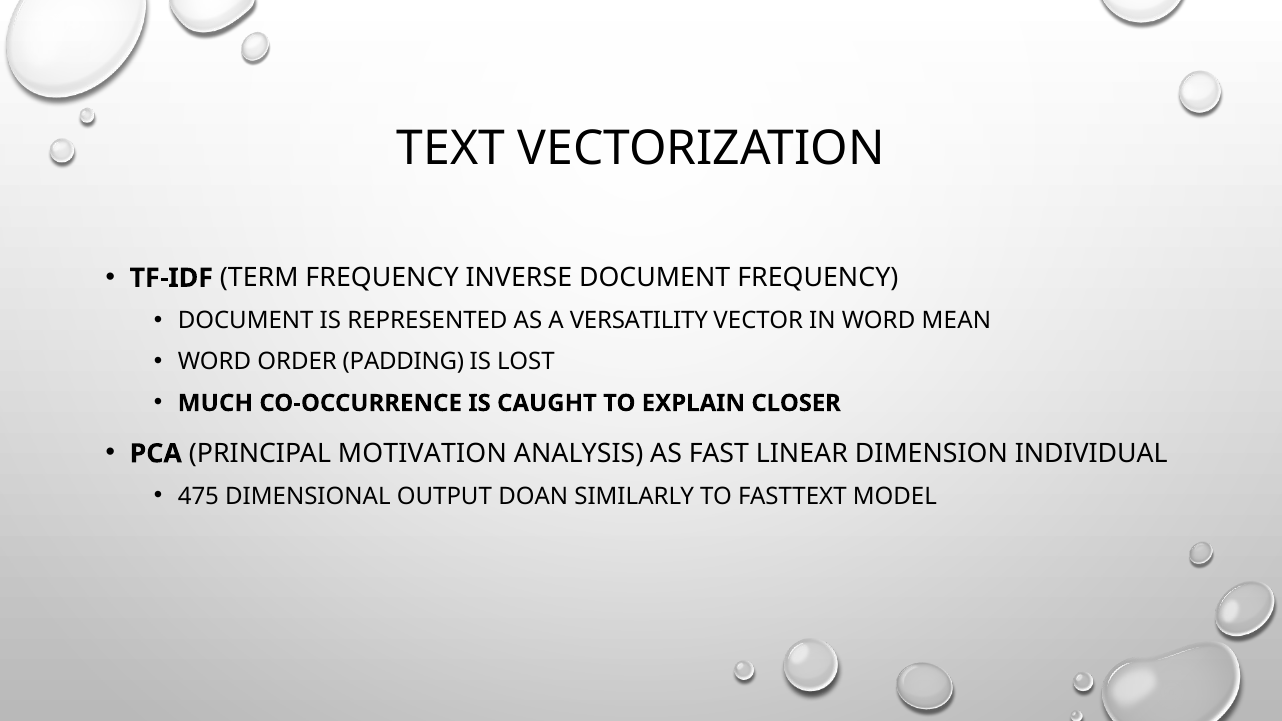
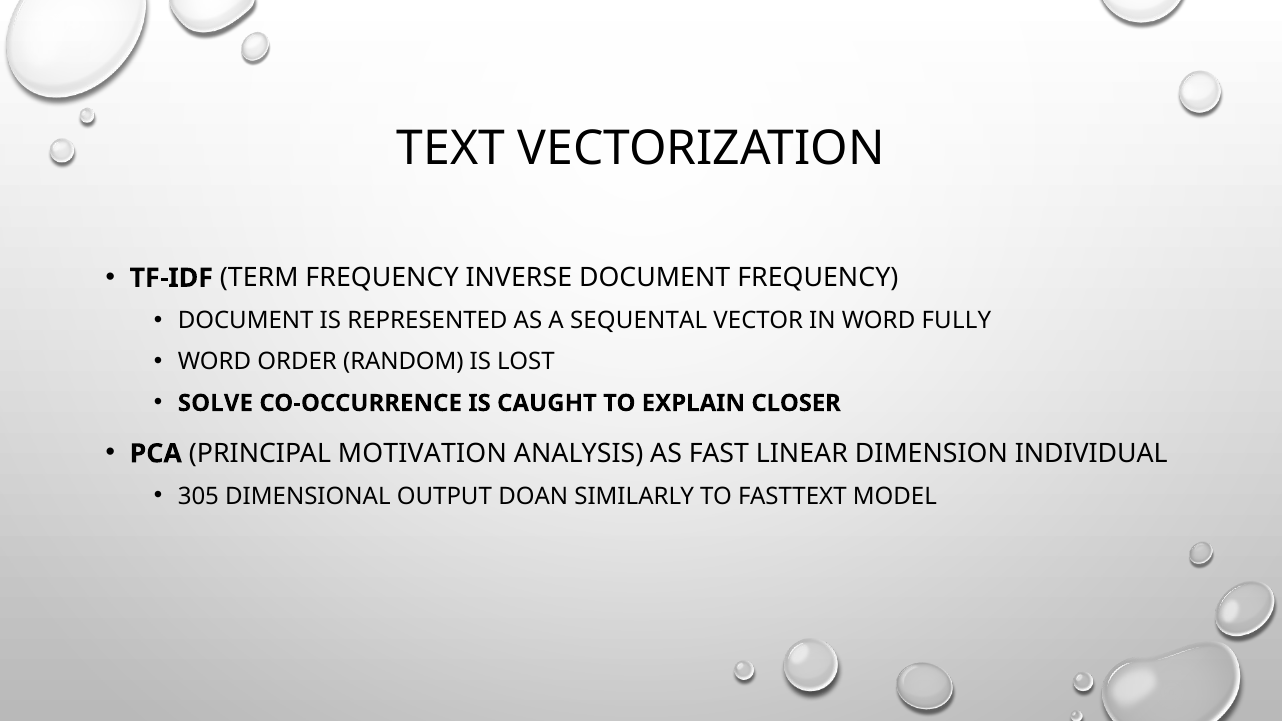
VERSATILITY: VERSATILITY -> SEQUENTAL
MEAN: MEAN -> FULLY
PADDING: PADDING -> RANDOM
MUCH: MUCH -> SOLVE
475: 475 -> 305
